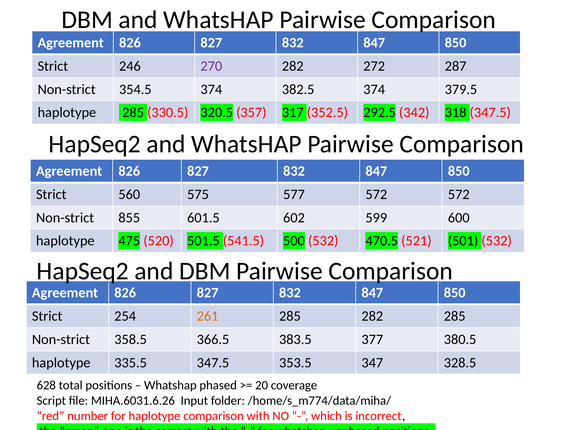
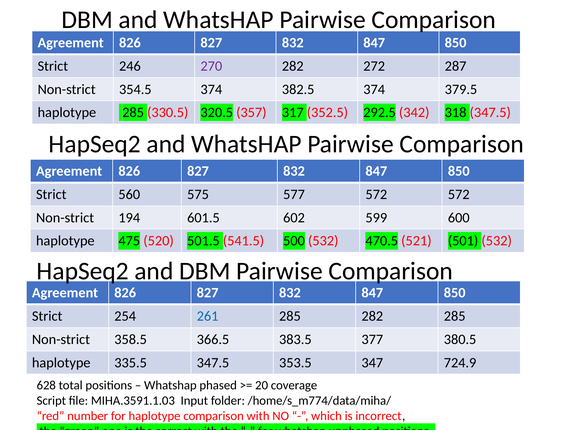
855: 855 -> 194
261 colour: orange -> blue
328.5: 328.5 -> 724.9
MIHA.6031.6.26: MIHA.6031.6.26 -> MIHA.3591.1.03
